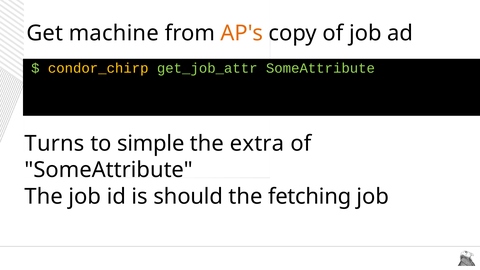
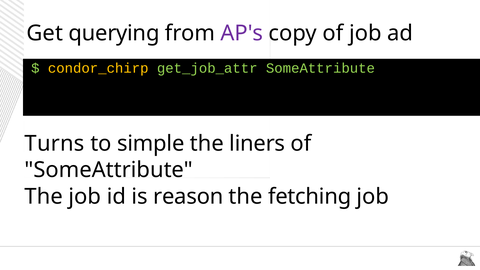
machine: machine -> querying
AP's colour: orange -> purple
extra: extra -> liners
should: should -> reason
